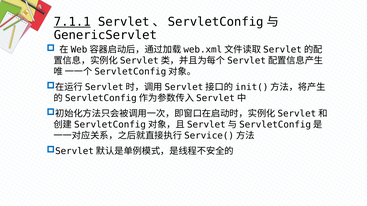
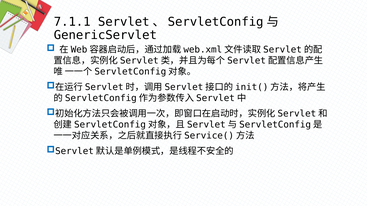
7.1.1 underline: present -> none
